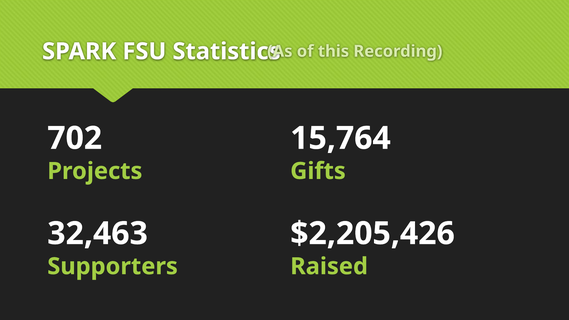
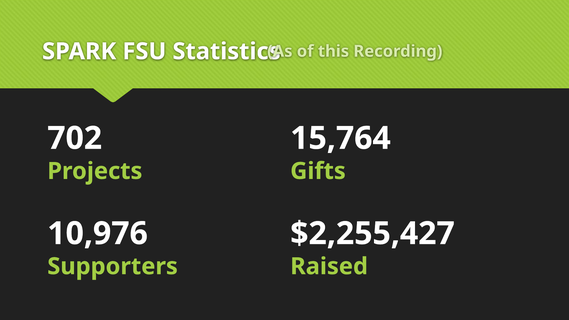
32,463: 32,463 -> 10,976
$2,205,426: $2,205,426 -> $2,255,427
